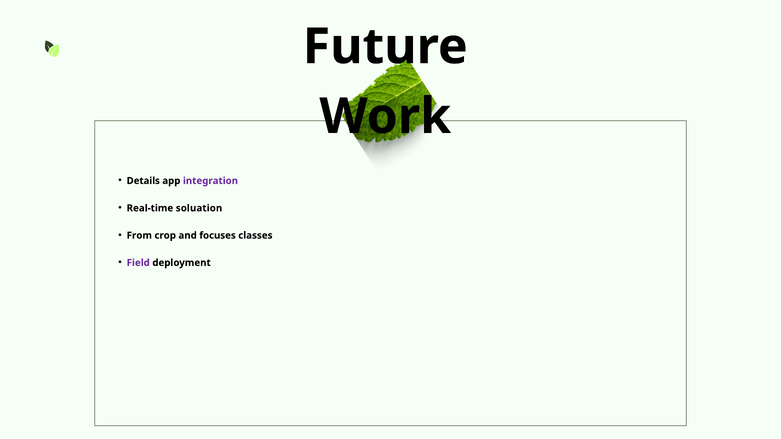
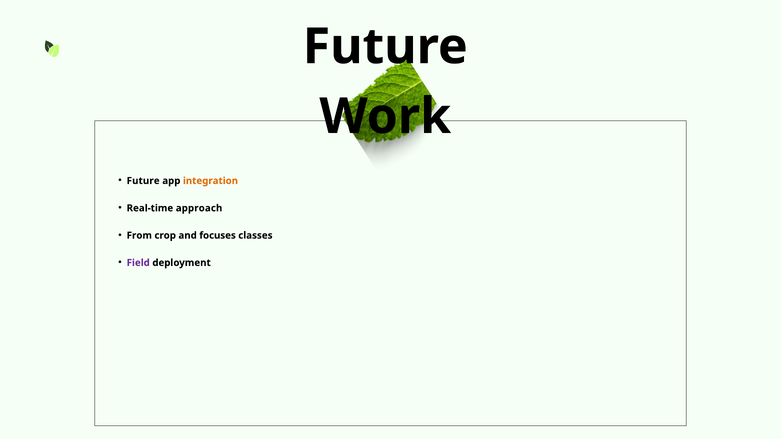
Details at (143, 181): Details -> Future
integration colour: purple -> orange
soluation: soluation -> approach
